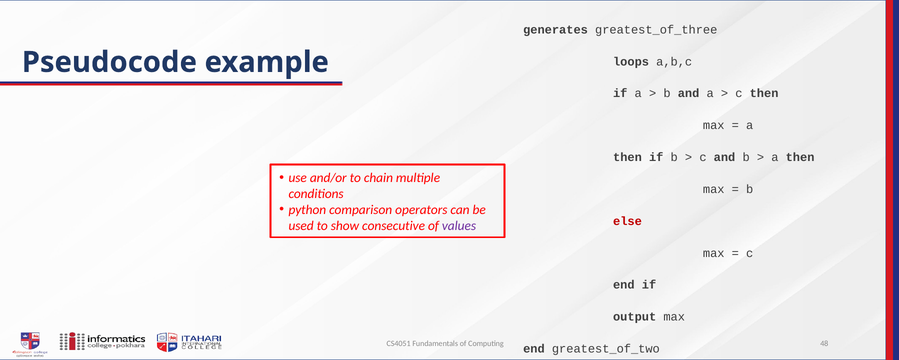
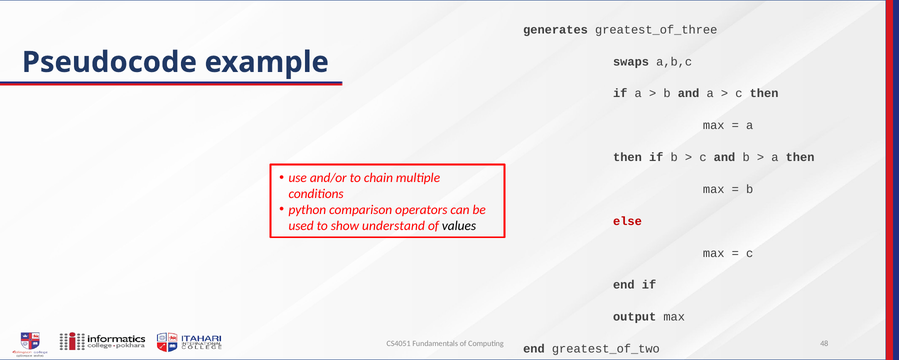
loops: loops -> swaps
consecutive: consecutive -> understand
values colour: purple -> black
